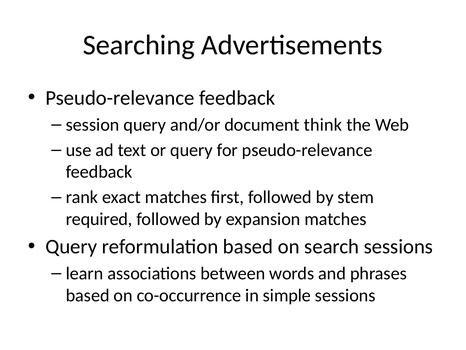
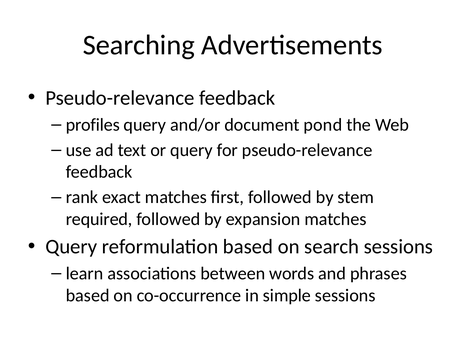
session: session -> profiles
think: think -> pond
